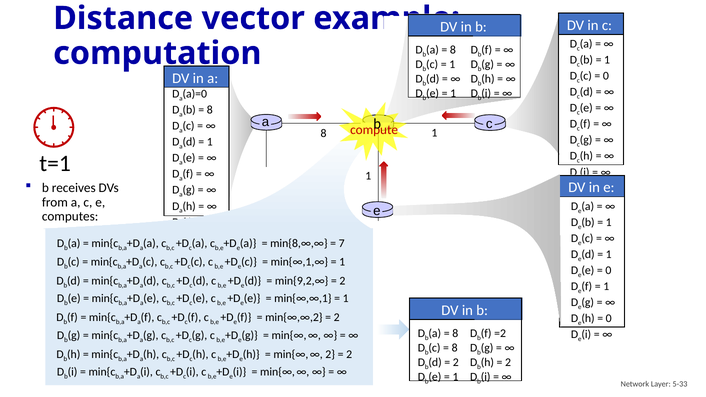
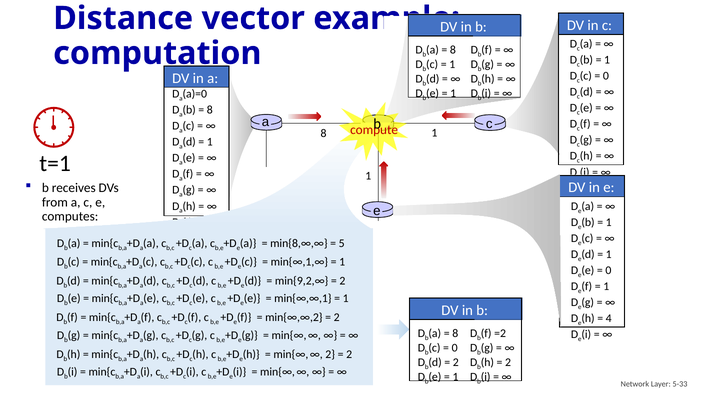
7: 7 -> 5
0 at (609, 319): 0 -> 4
8 at (455, 348): 8 -> 0
